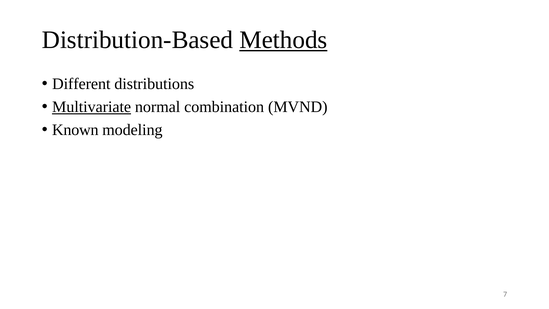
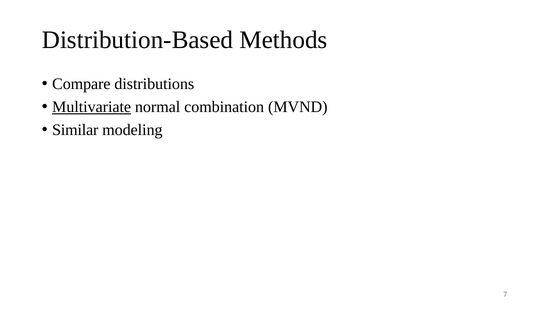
Methods underline: present -> none
Different: Different -> Compare
Known: Known -> Similar
